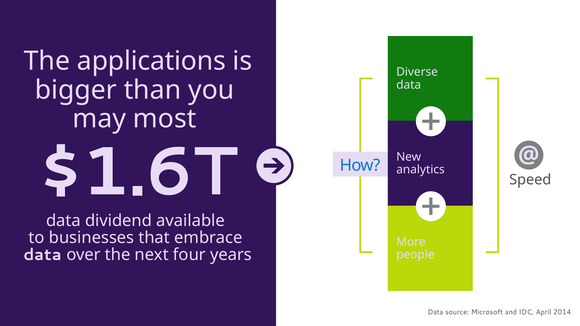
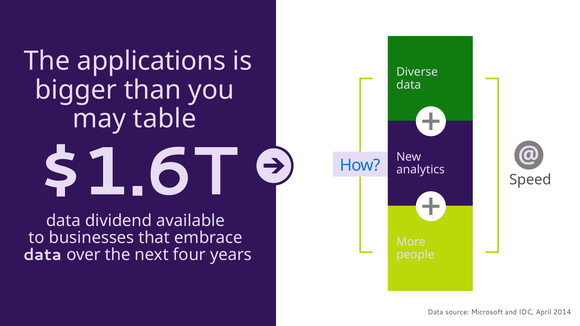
most: most -> table
